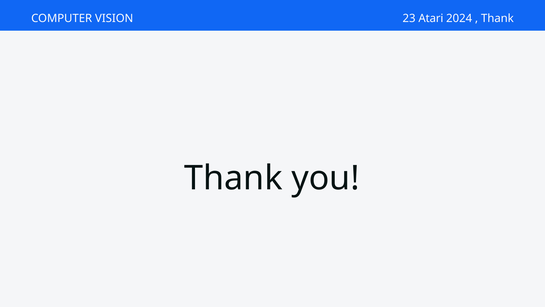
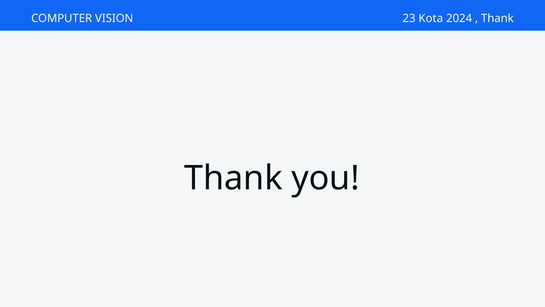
Atari: Atari -> Kota
